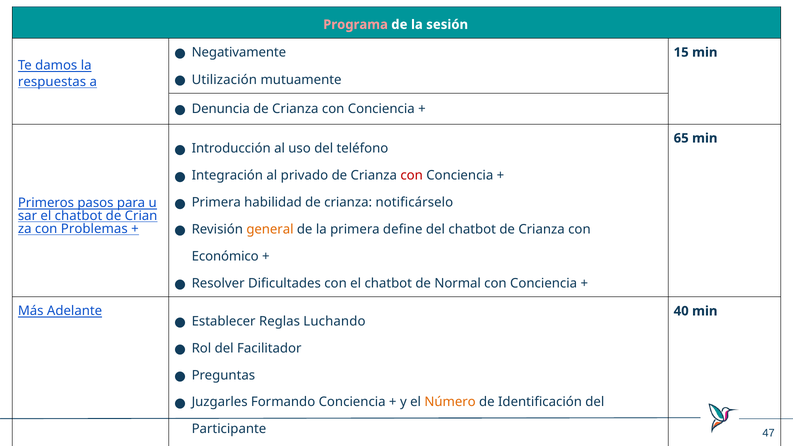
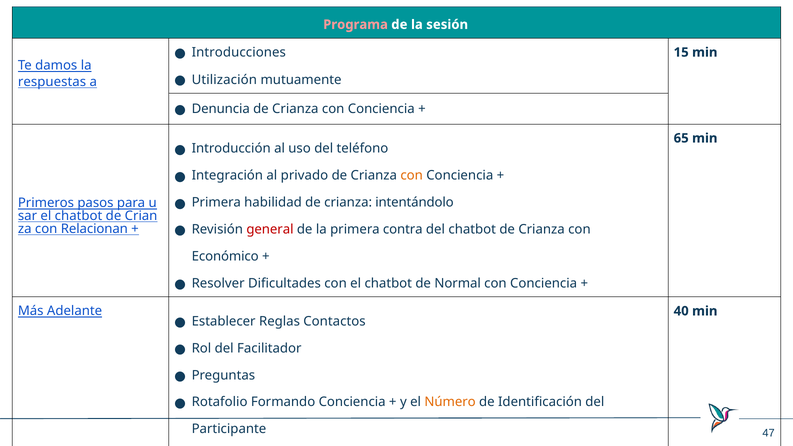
Negativamente: Negativamente -> Introducciones
con at (412, 175) colour: red -> orange
notificárselo: notificárselo -> intentándolo
general colour: orange -> red
define: define -> contra
Problemas: Problemas -> Relacionan
Luchando: Luchando -> Contactos
Juzgarles: Juzgarles -> Rotafolio
